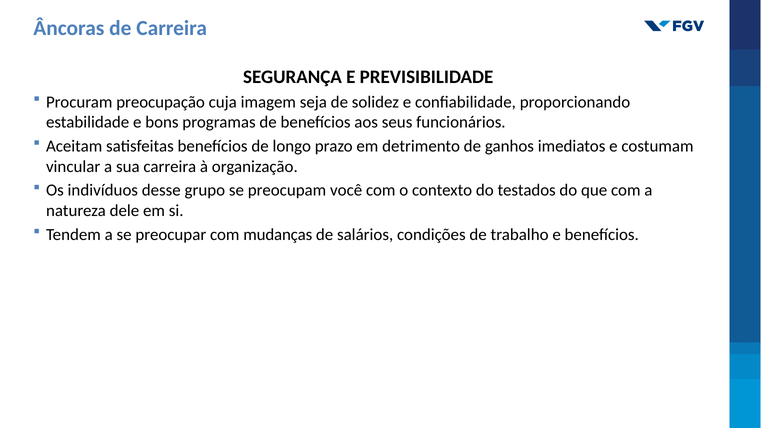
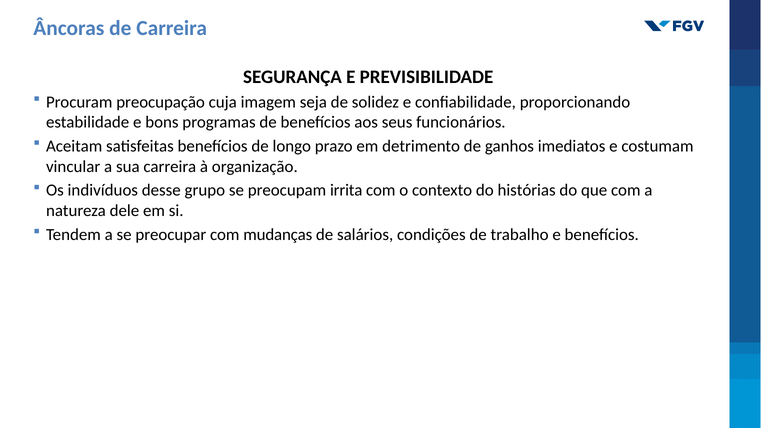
você: você -> irrita
testados: testados -> histórias
